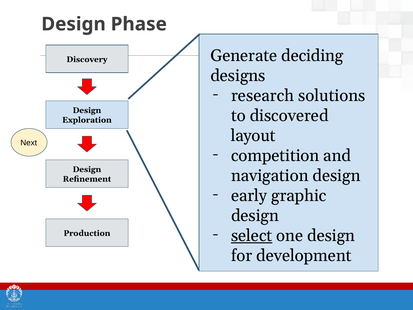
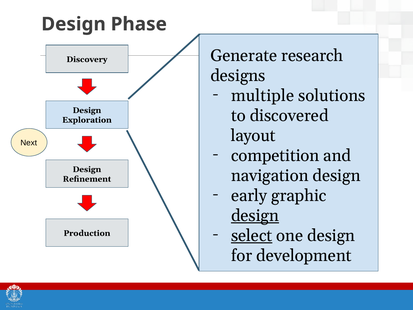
deciding: deciding -> research
research: research -> multiple
design at (255, 215) underline: none -> present
